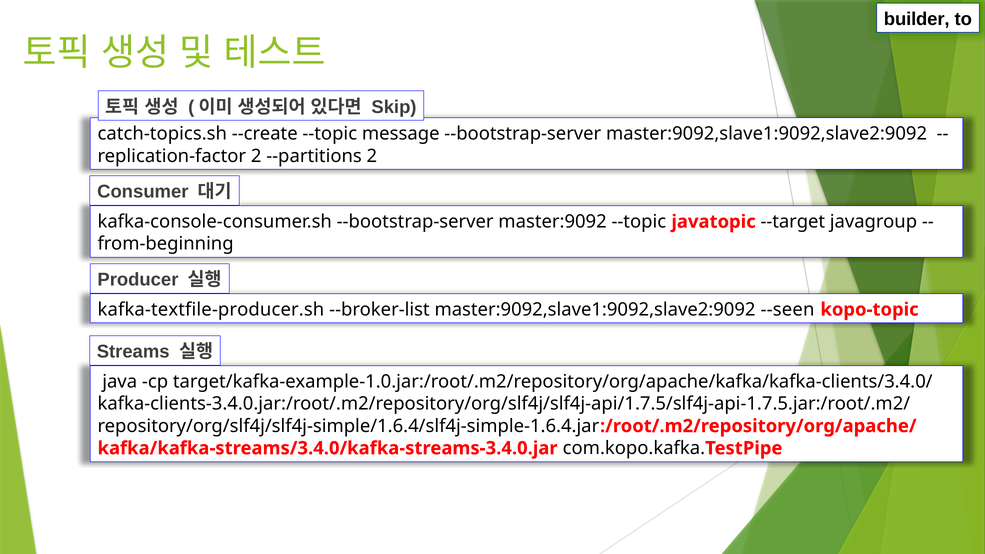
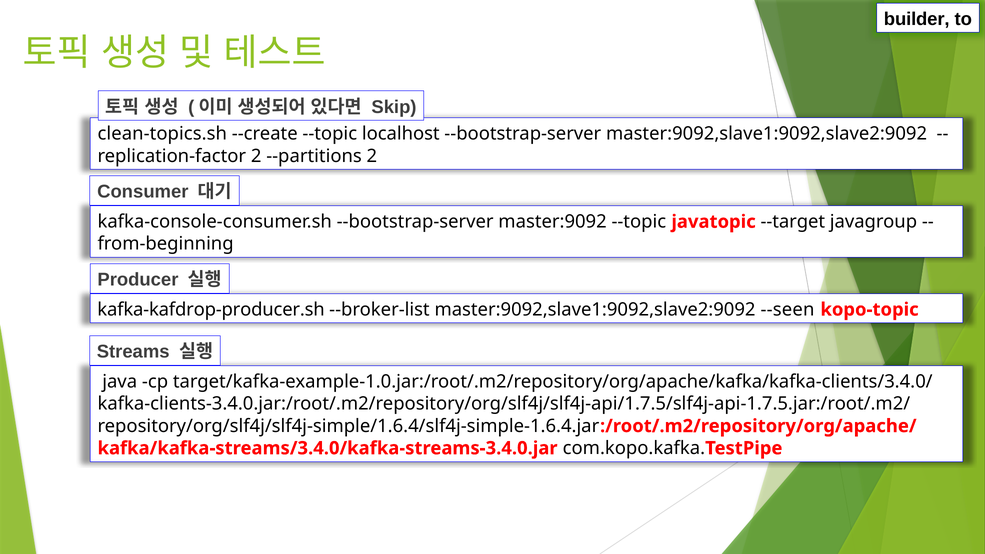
catch-topics.sh: catch-topics.sh -> clean-topics.sh
message: message -> localhost
kafka-textfile-producer.sh: kafka-textfile-producer.sh -> kafka-kafdrop-producer.sh
